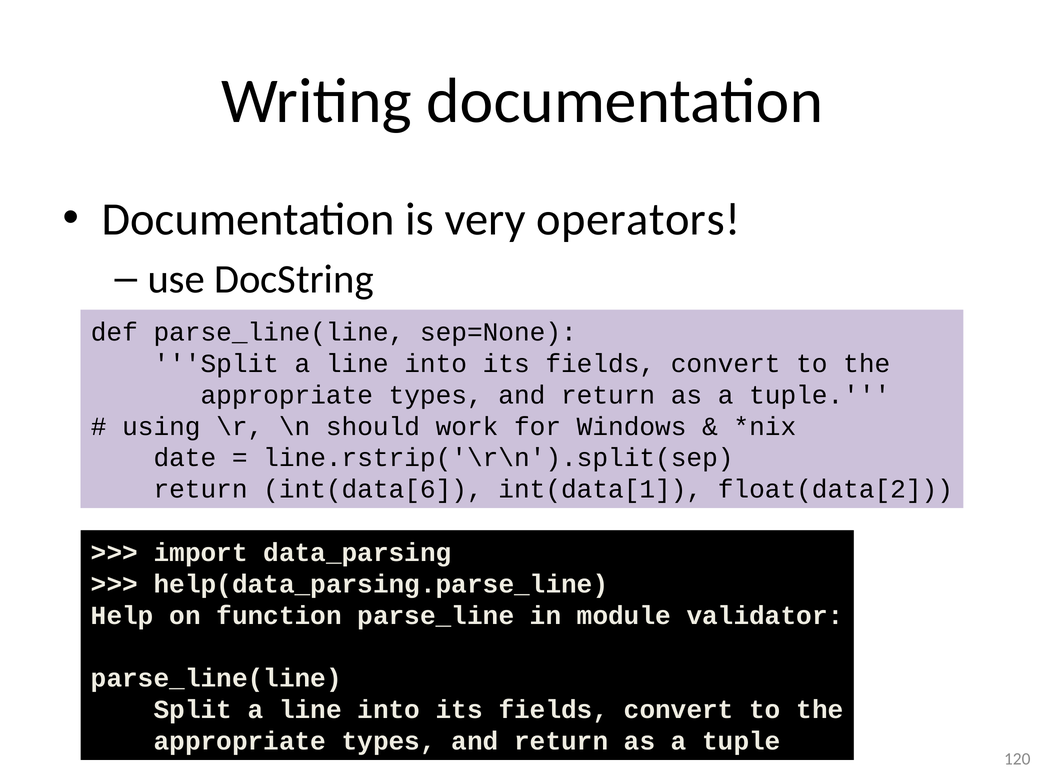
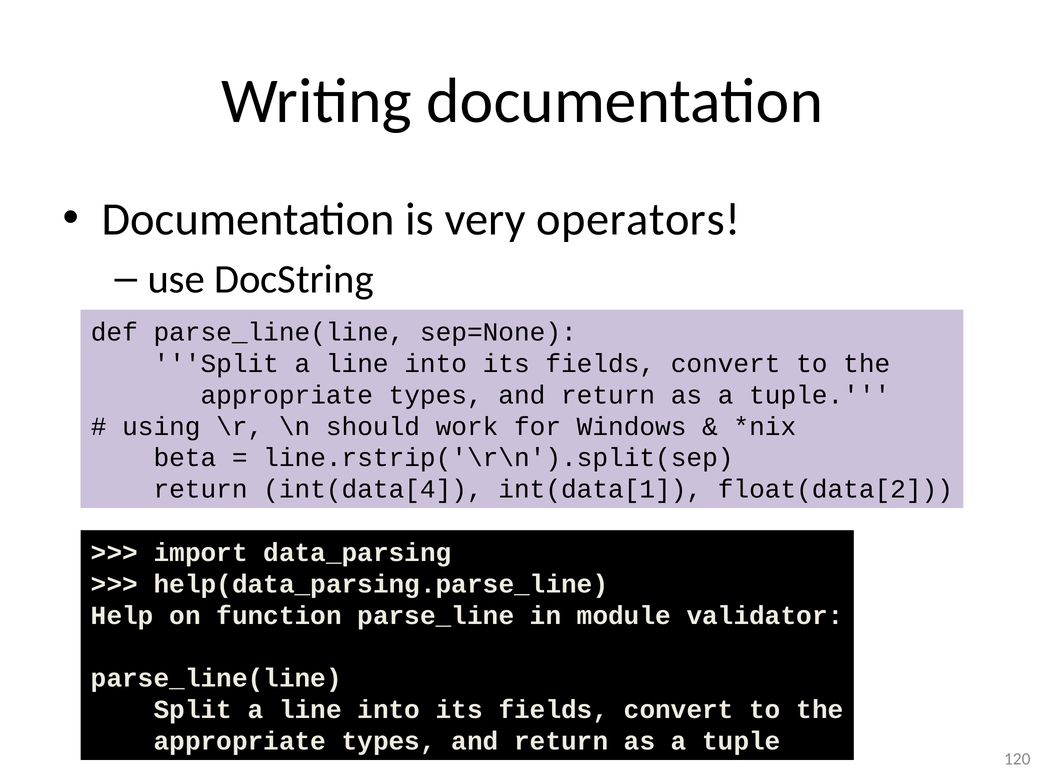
date: date -> beta
int(data[6: int(data[6 -> int(data[4
